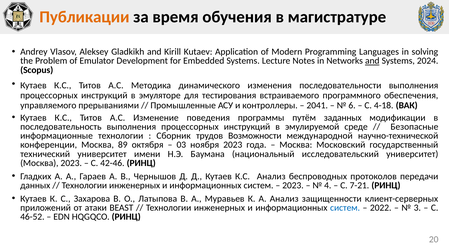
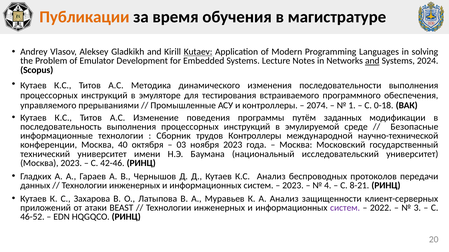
Kutaev underline: none -> present
2041: 2041 -> 2074
6: 6 -> 1
4-18: 4-18 -> 0-18
трудов Возможности: Возможности -> Контроллеры
89: 89 -> 40
7-21: 7-21 -> 8-21
систем at (345, 208) colour: blue -> purple
